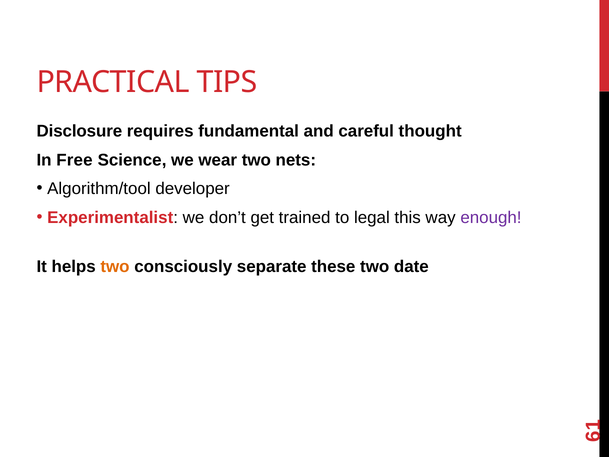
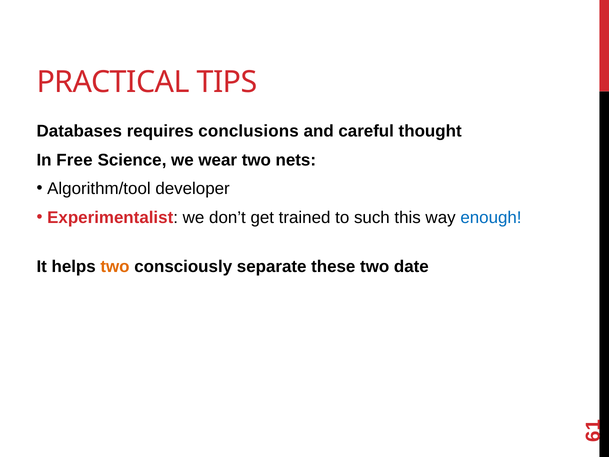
Disclosure: Disclosure -> Databases
fundamental: fundamental -> conclusions
legal: legal -> such
enough colour: purple -> blue
